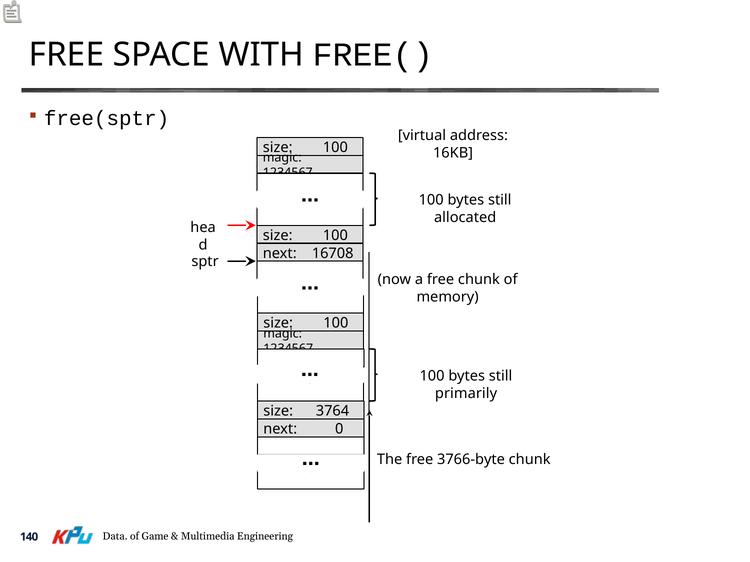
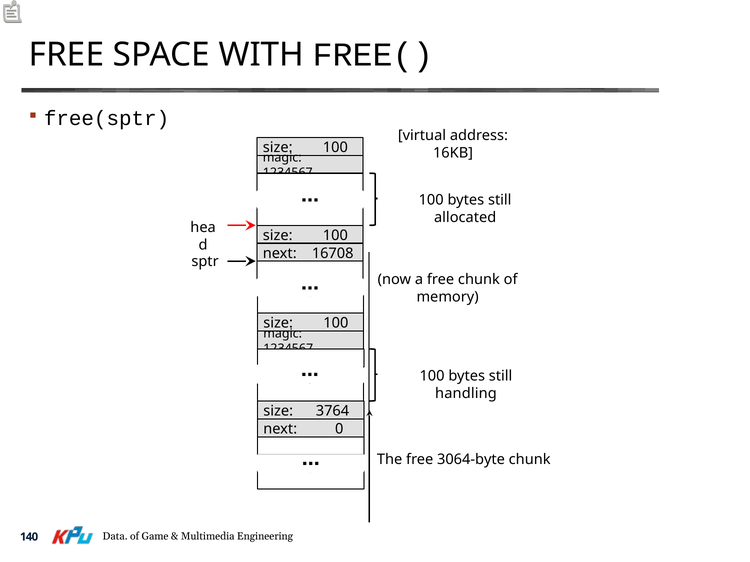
primarily: primarily -> handling
3766-byte: 3766-byte -> 3064-byte
